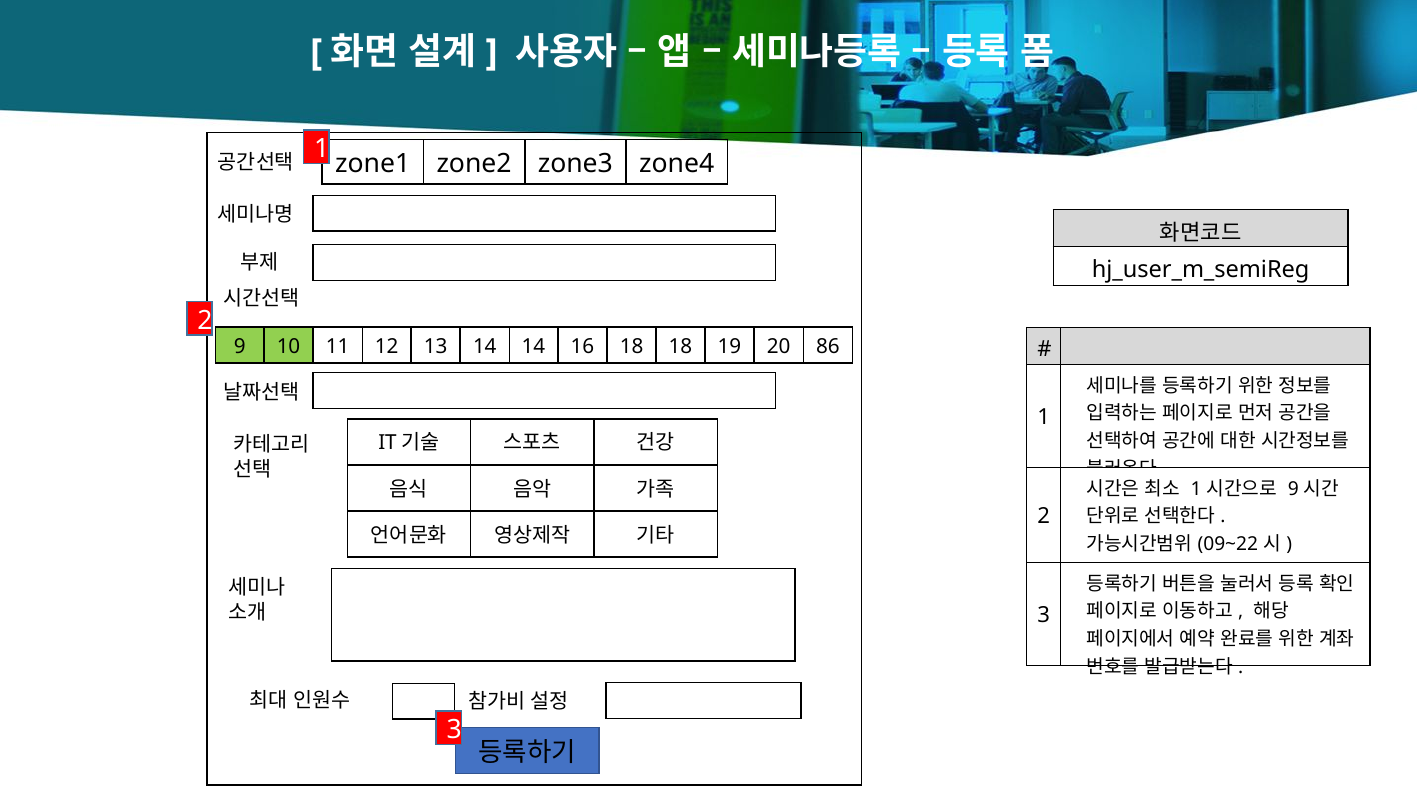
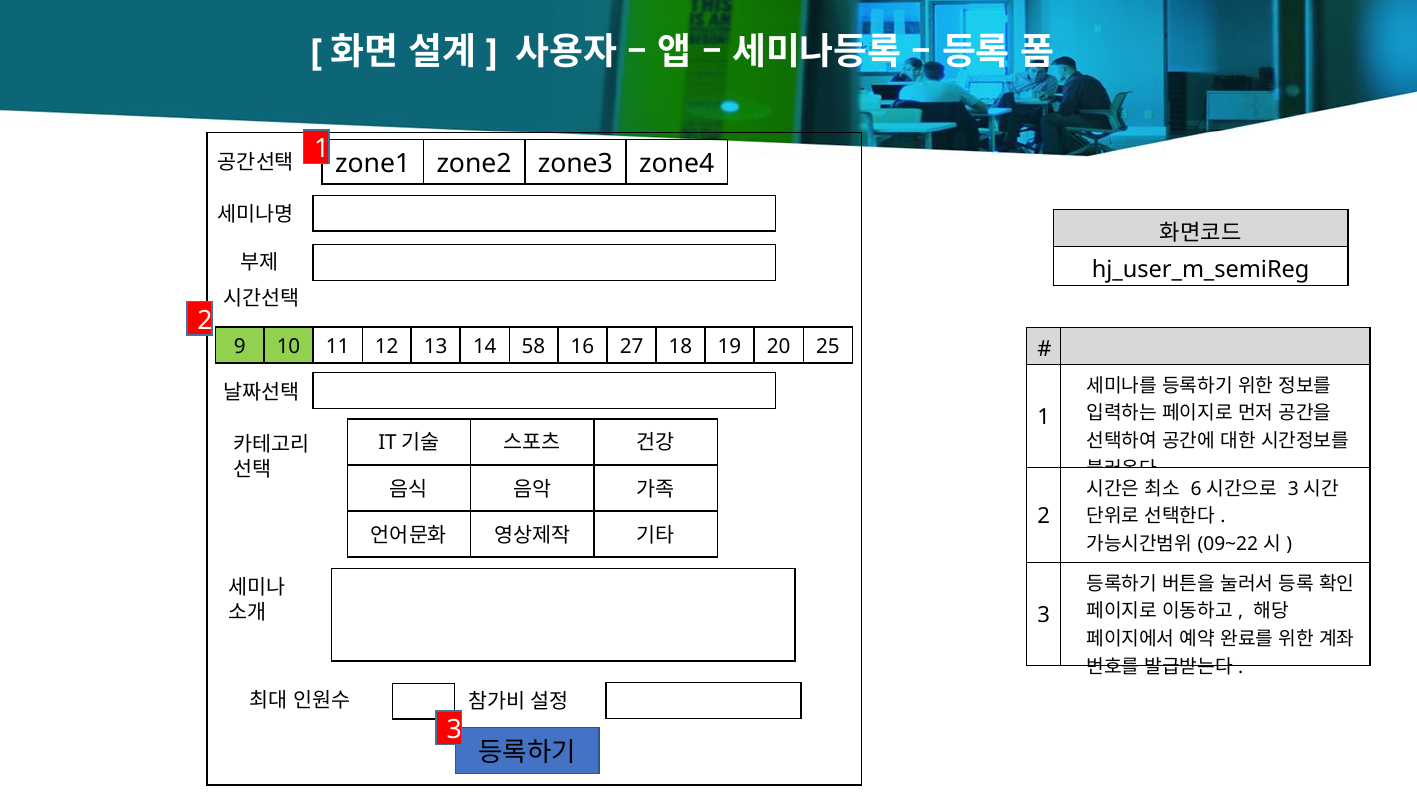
14 14: 14 -> 58
16 18: 18 -> 27
86: 86 -> 25
1 at (1196, 489): 1 -> 6
9 at (1293, 489): 9 -> 3
